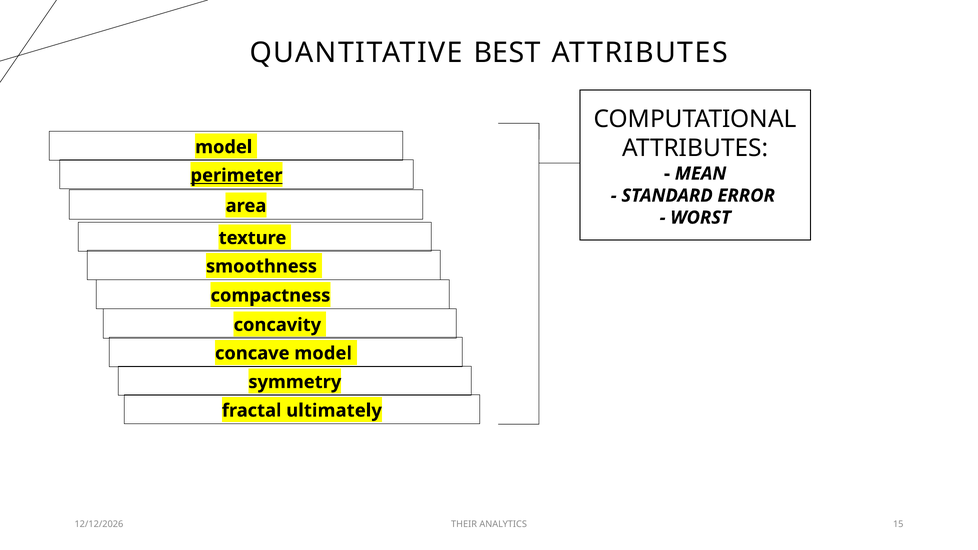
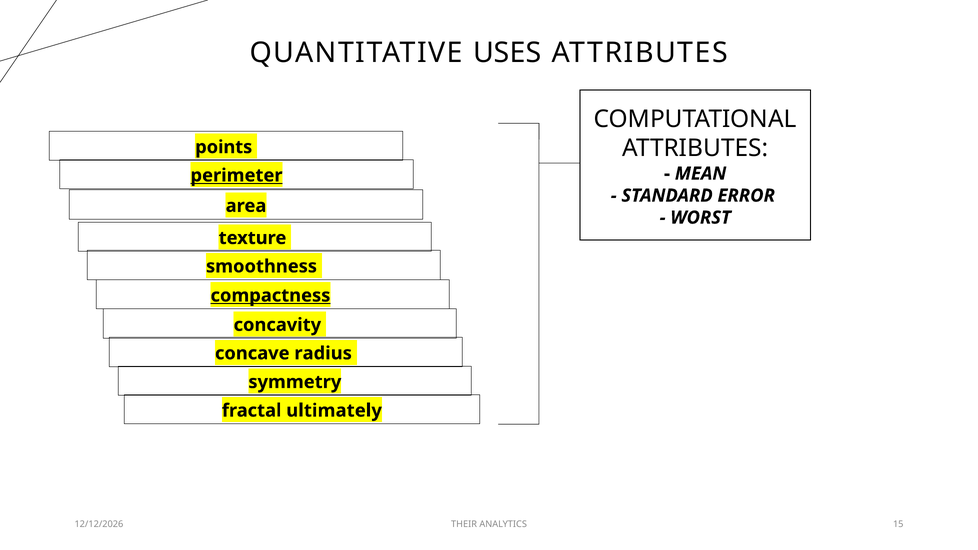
BEST: BEST -> USES
model at (224, 147): model -> points
compactness underline: none -> present
concave model: model -> radius
